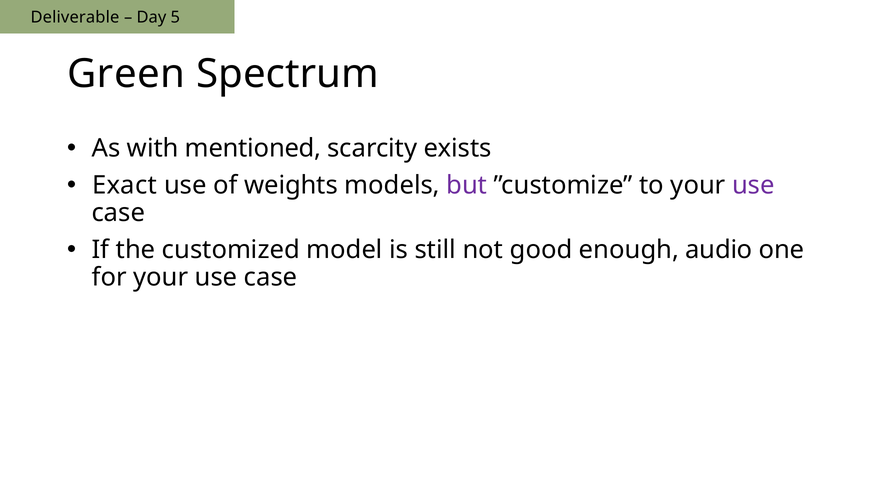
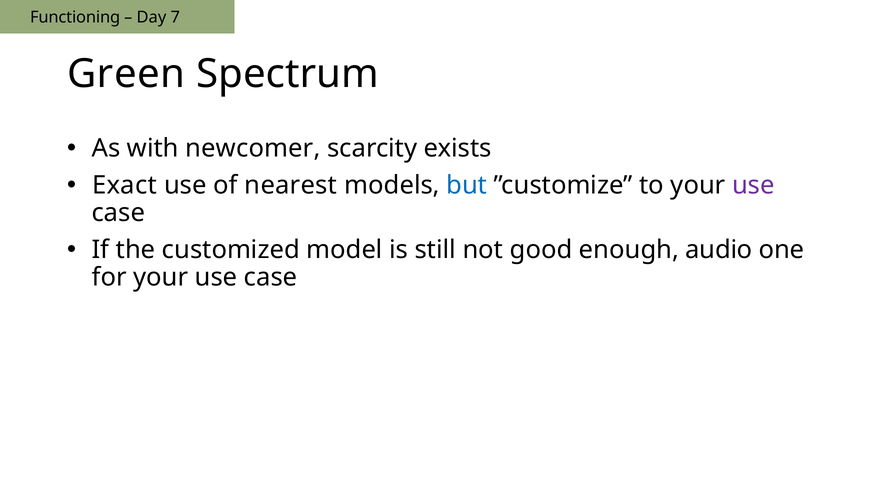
Deliverable: Deliverable -> Functioning
5: 5 -> 7
mentioned: mentioned -> newcomer
weights: weights -> nearest
but colour: purple -> blue
